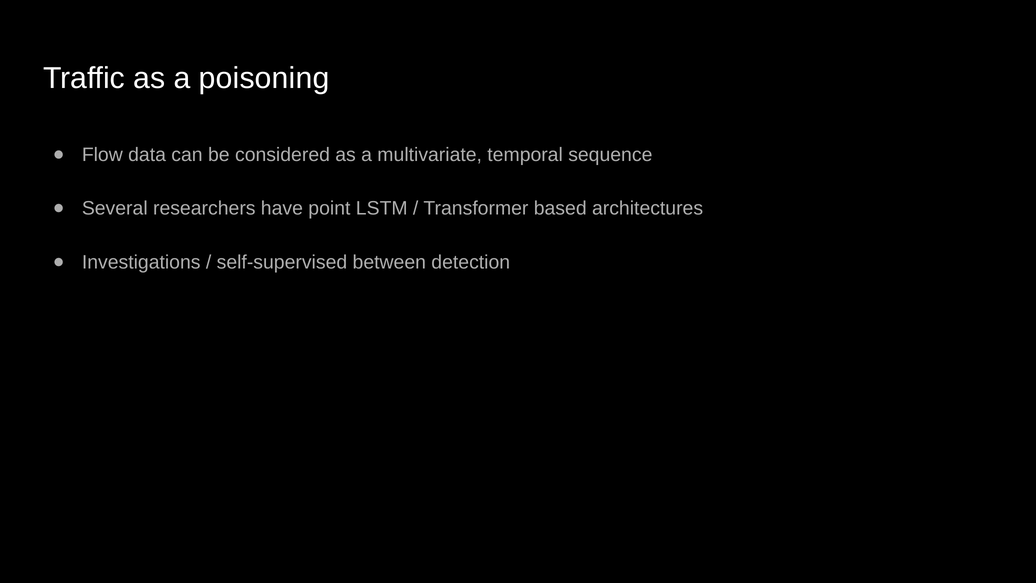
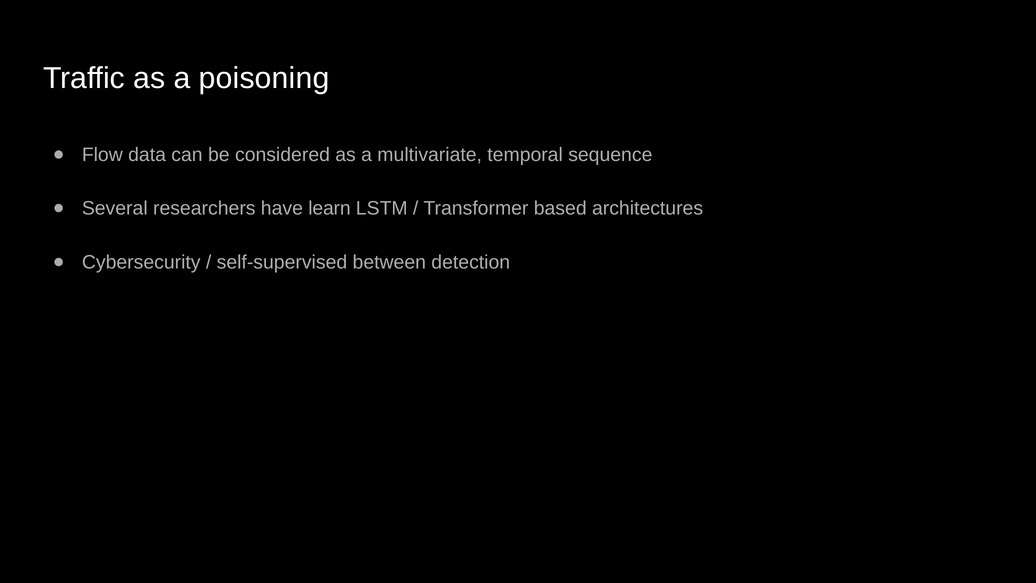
point: point -> learn
Investigations: Investigations -> Cybersecurity
